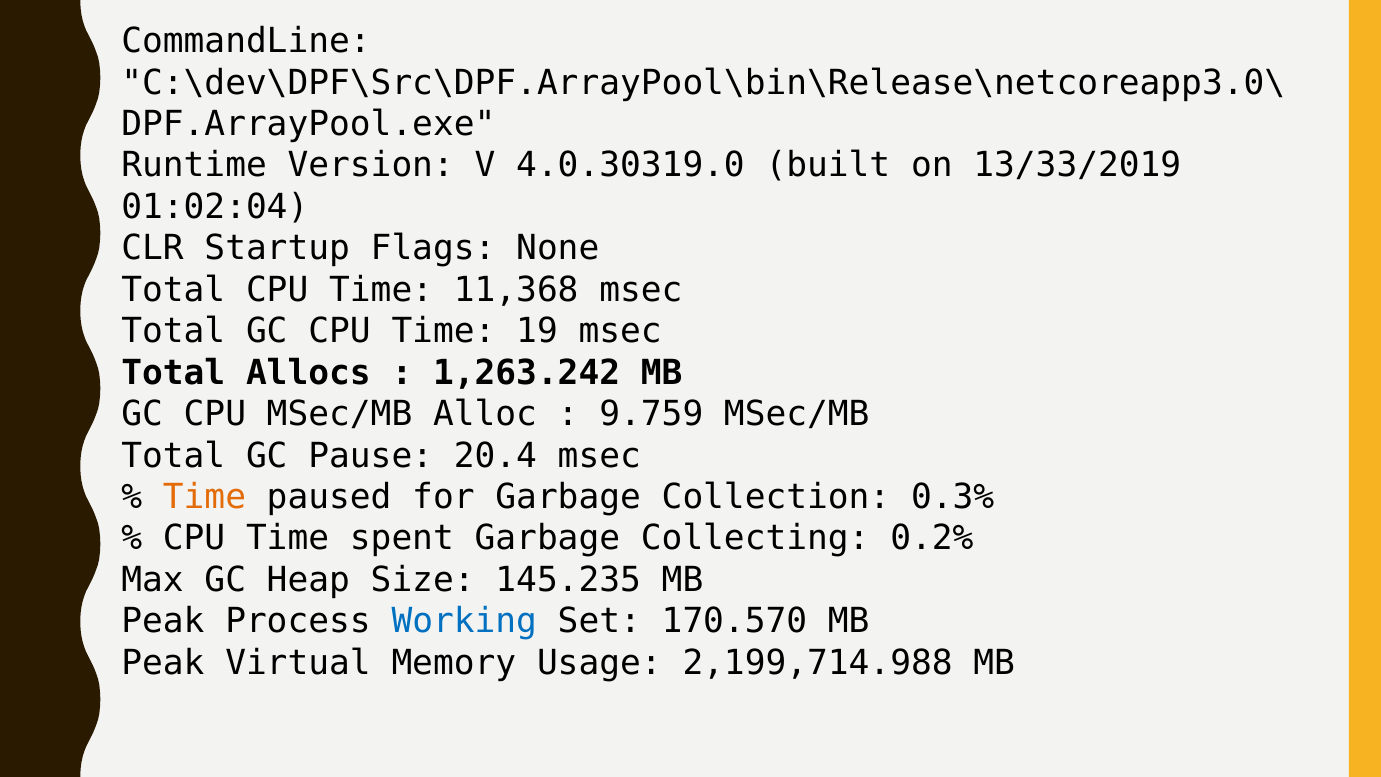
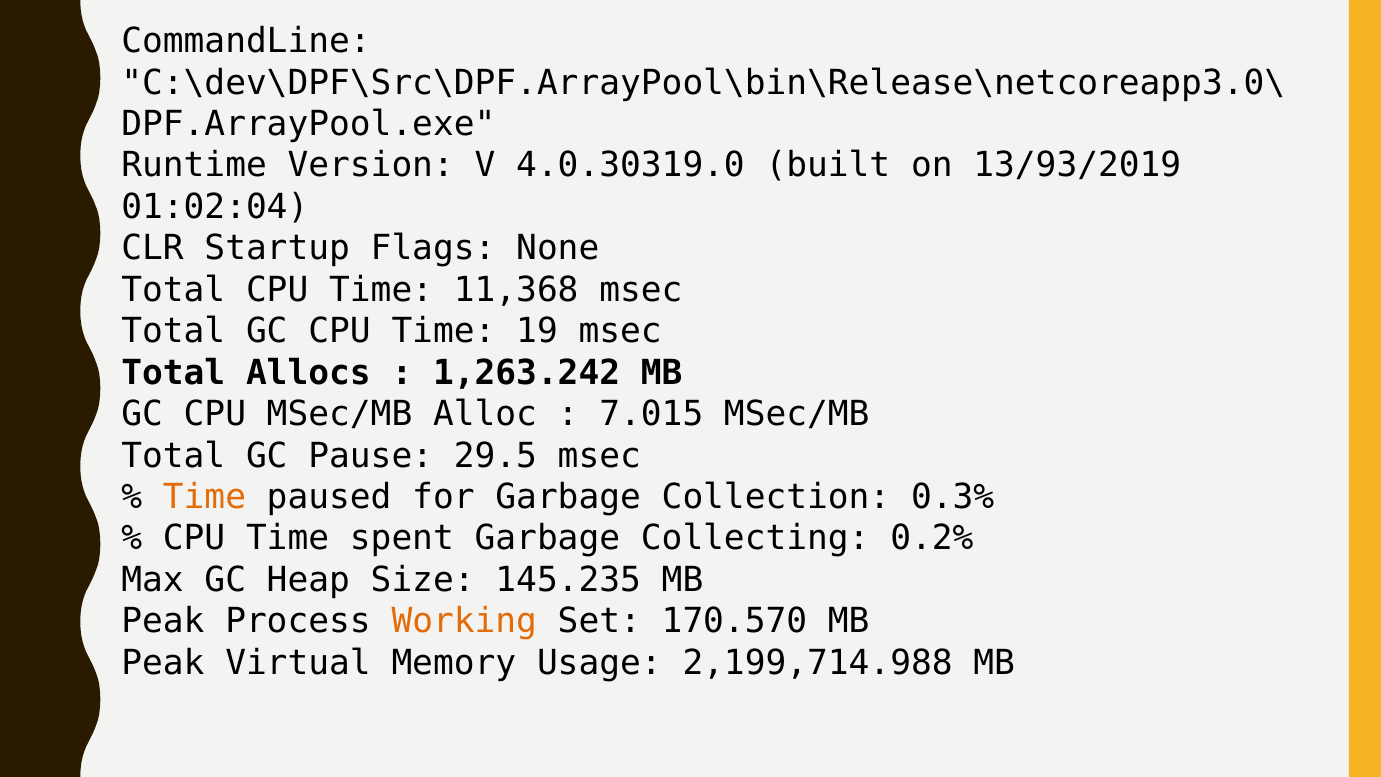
13/33/2019: 13/33/2019 -> 13/93/2019
9.759: 9.759 -> 7.015
20.4: 20.4 -> 29.5
Working colour: blue -> orange
